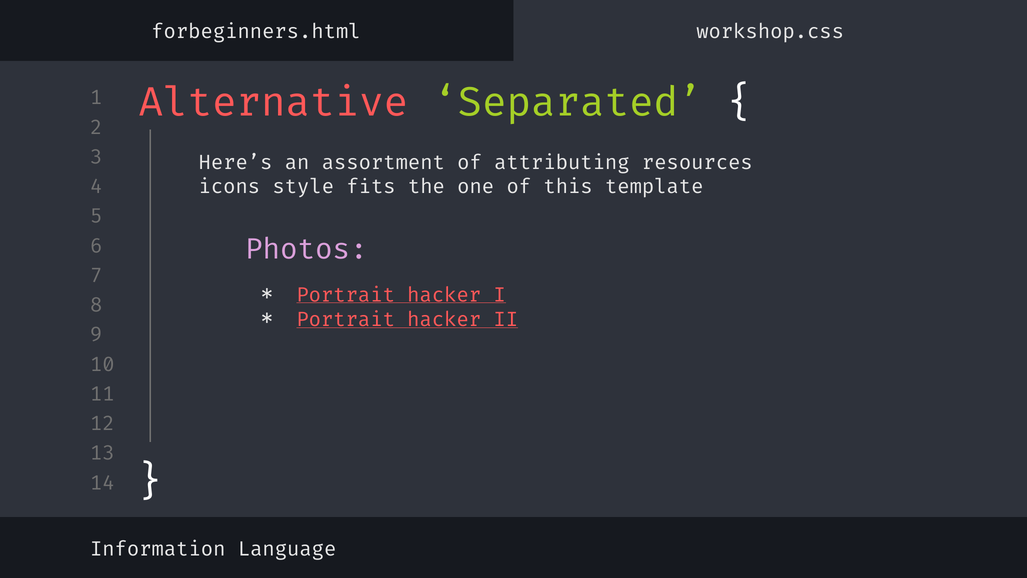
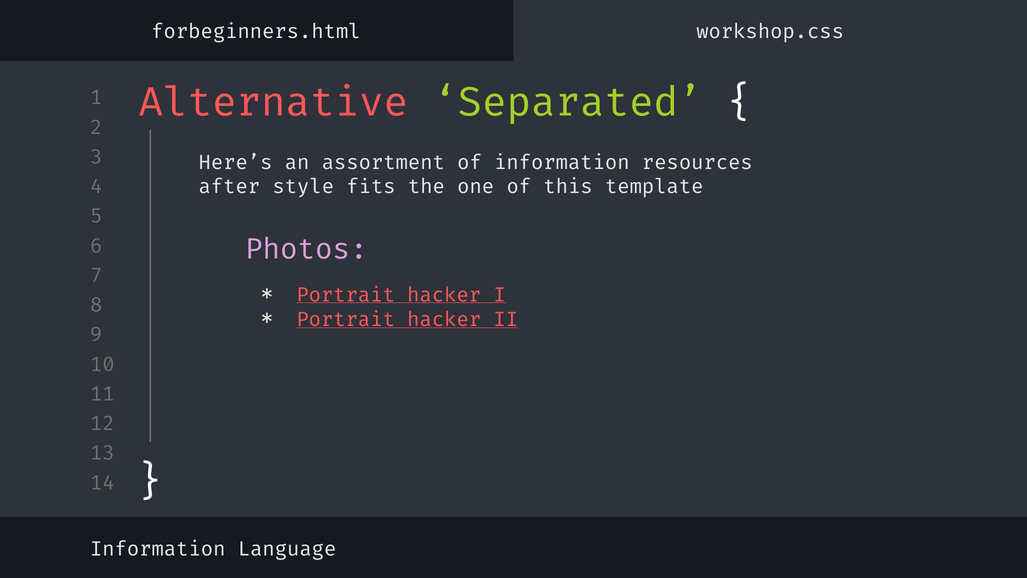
of attributing: attributing -> information
icons: icons -> after
